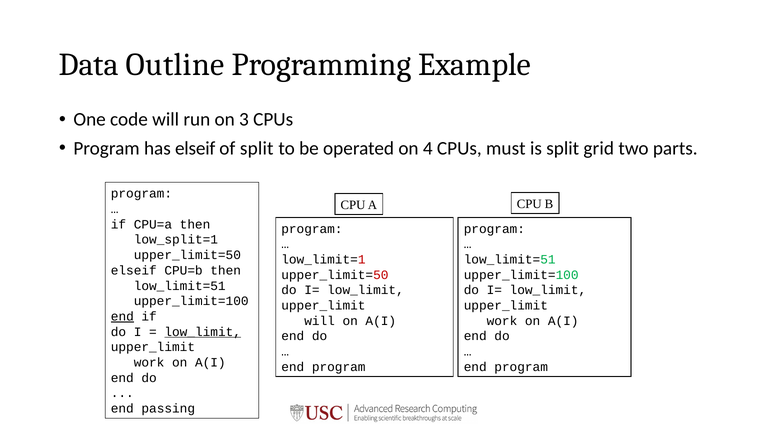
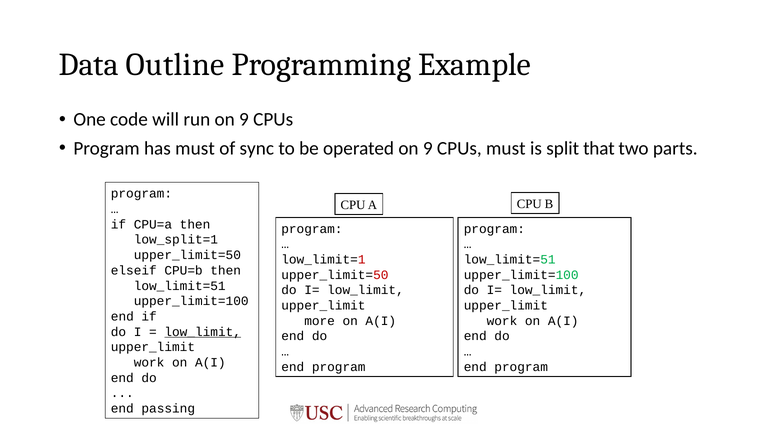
run on 3: 3 -> 9
has elseif: elseif -> must
of split: split -> sync
operated on 4: 4 -> 9
grid: grid -> that
end at (122, 316) underline: present -> none
will at (320, 321): will -> more
